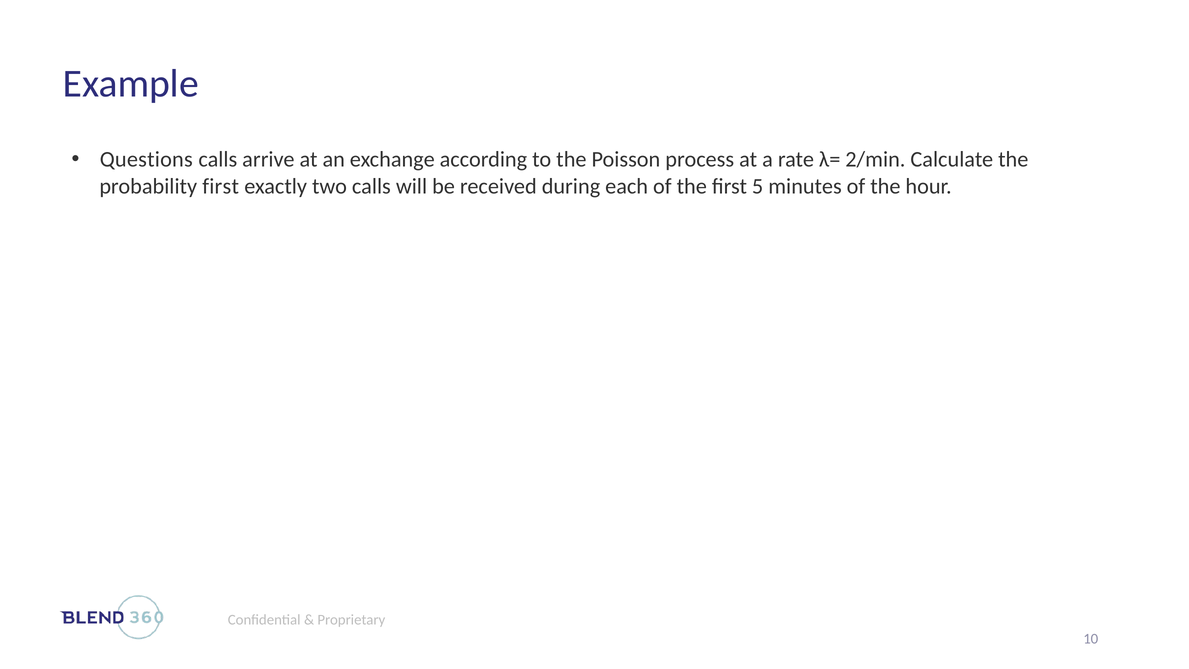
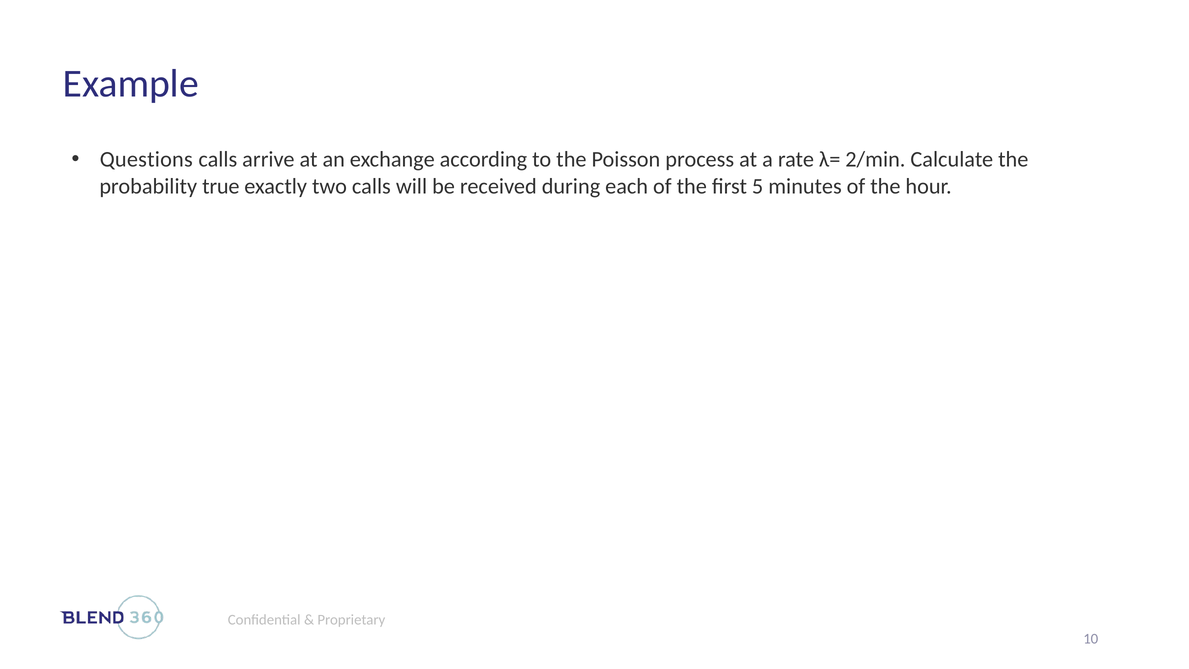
probability first: first -> true
